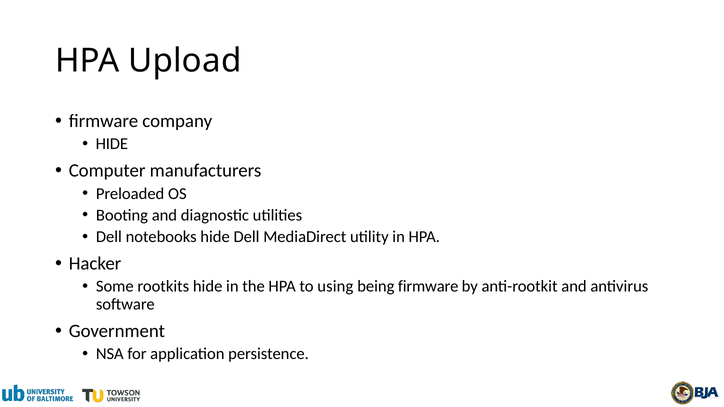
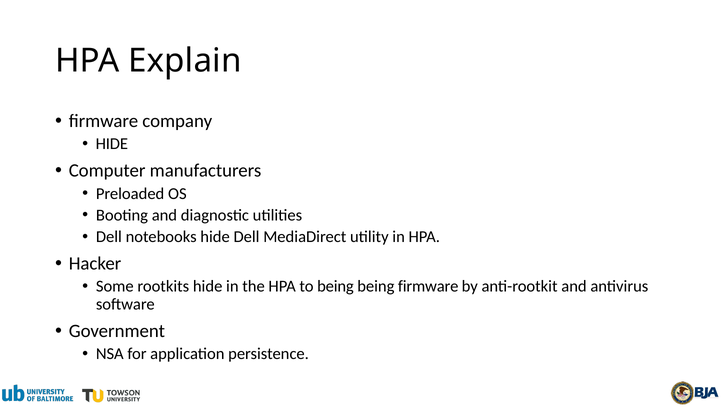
Upload: Upload -> Explain
to using: using -> being
